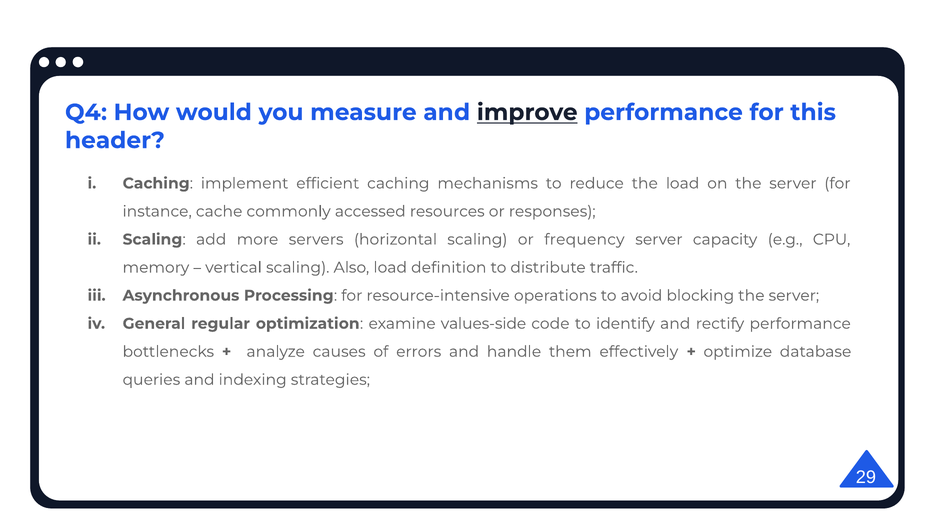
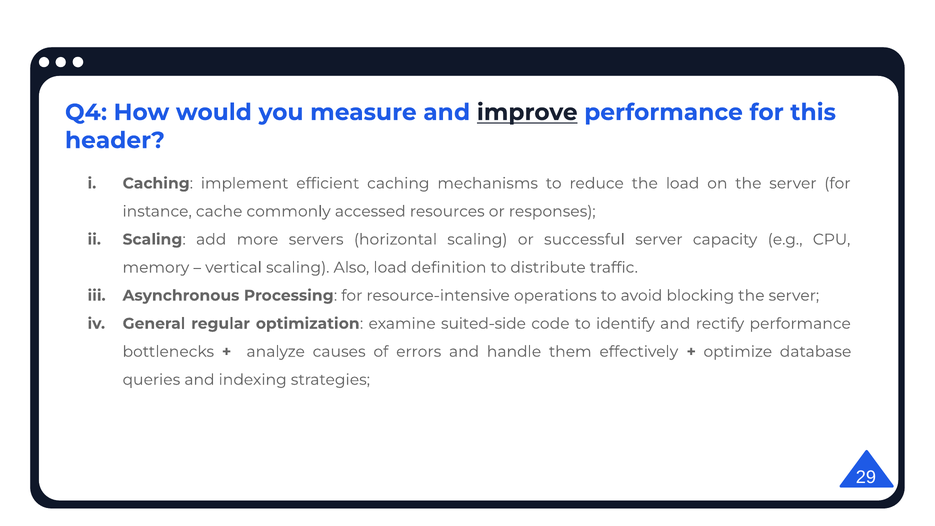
frequency: frequency -> successful
values-side: values-side -> suited-side
